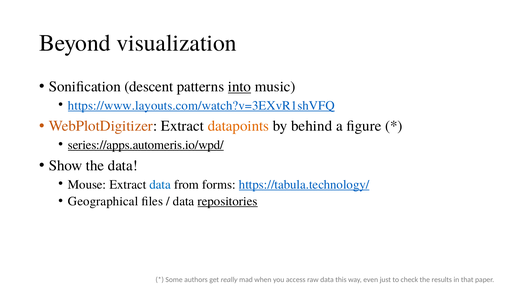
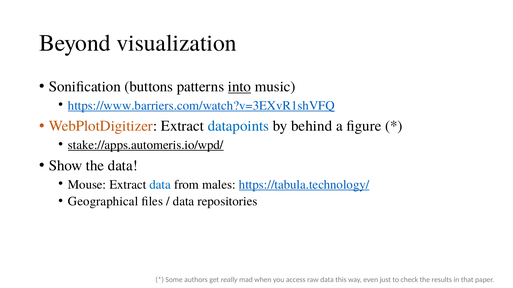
descent: descent -> buttons
https://www.layouts.com/watch?v=3EXvR1shVFQ: https://www.layouts.com/watch?v=3EXvR1shVFQ -> https://www.barriers.com/watch?v=3EXvR1shVFQ
datapoints colour: orange -> blue
series://apps.automeris.io/wpd/: series://apps.automeris.io/wpd/ -> stake://apps.automeris.io/wpd/
forms: forms -> males
repositories underline: present -> none
